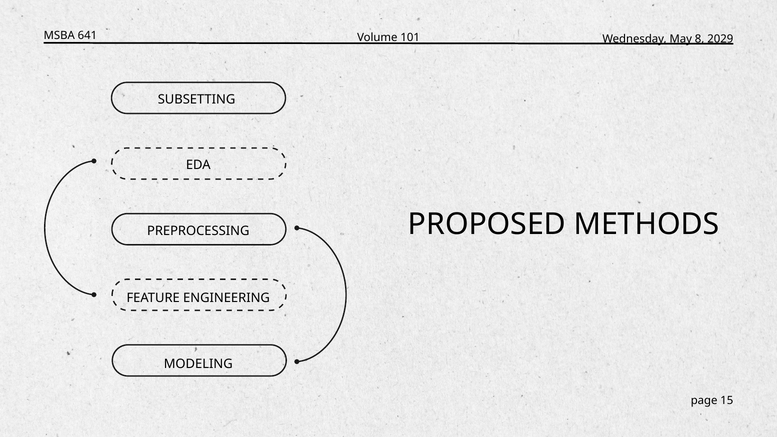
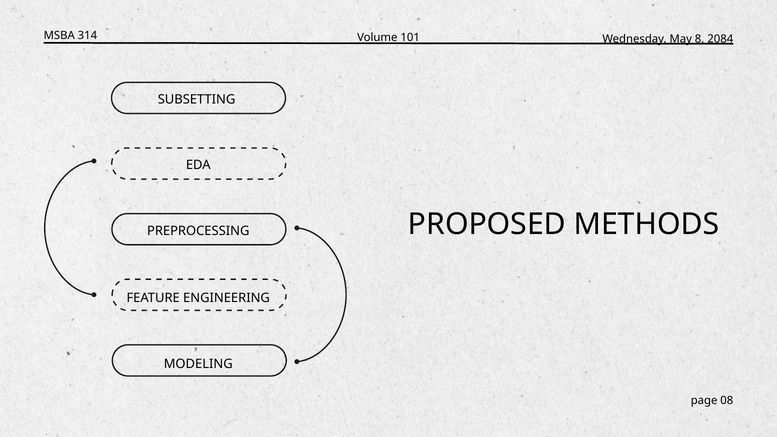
641: 641 -> 314
2029: 2029 -> 2084
15: 15 -> 08
